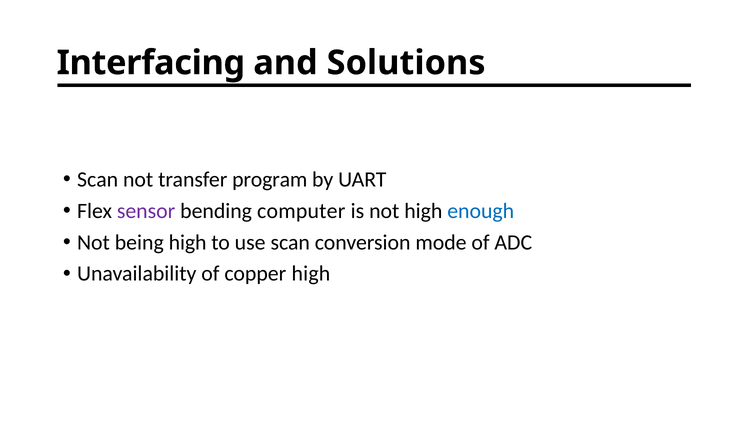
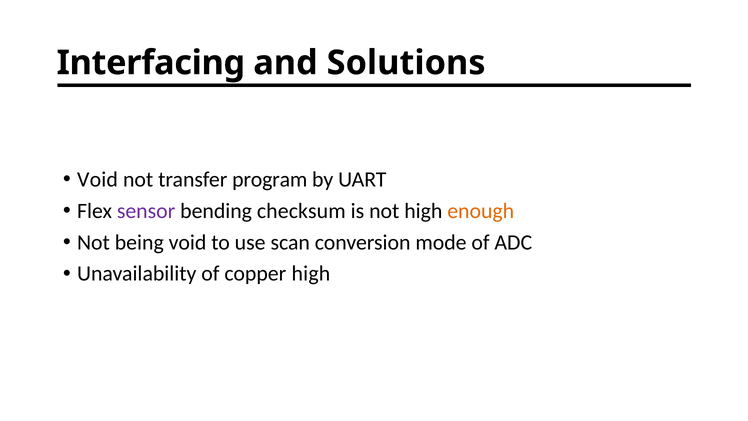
Scan at (98, 179): Scan -> Void
computer: computer -> checksum
enough colour: blue -> orange
being high: high -> void
